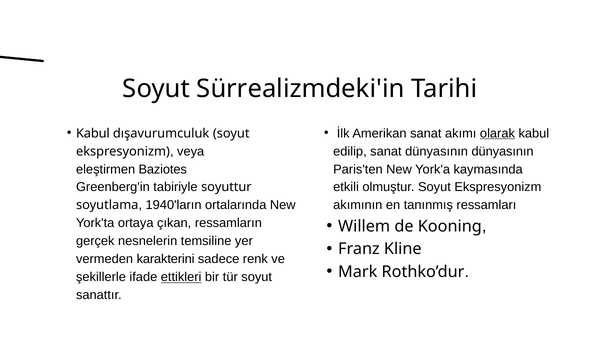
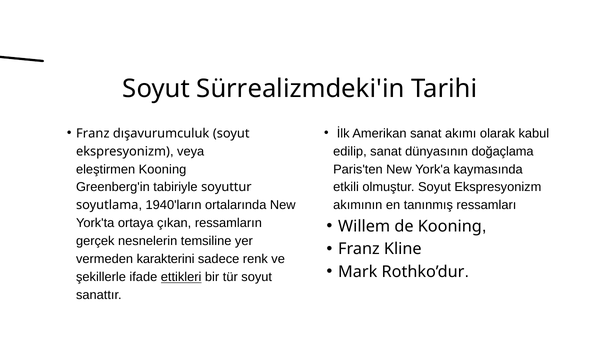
Kabul at (93, 133): Kabul -> Franz
olarak underline: present -> none
dünyasının dünyasının: dünyasının -> doğaçlama
eleştirmen Baziotes: Baziotes -> Kooning
